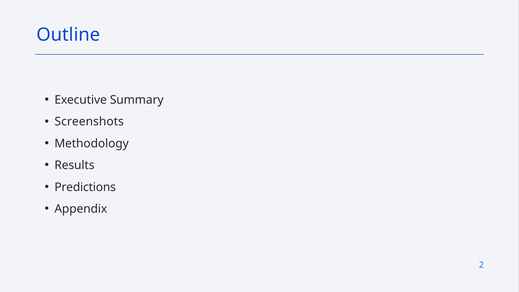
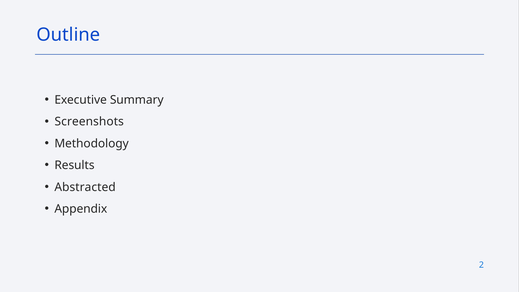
Predictions: Predictions -> Abstracted
